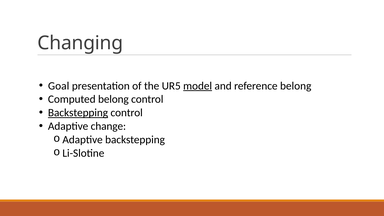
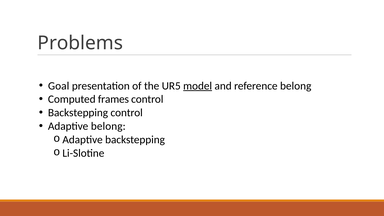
Changing: Changing -> Problems
Computed belong: belong -> frames
Backstepping at (78, 113) underline: present -> none
Adaptive change: change -> belong
